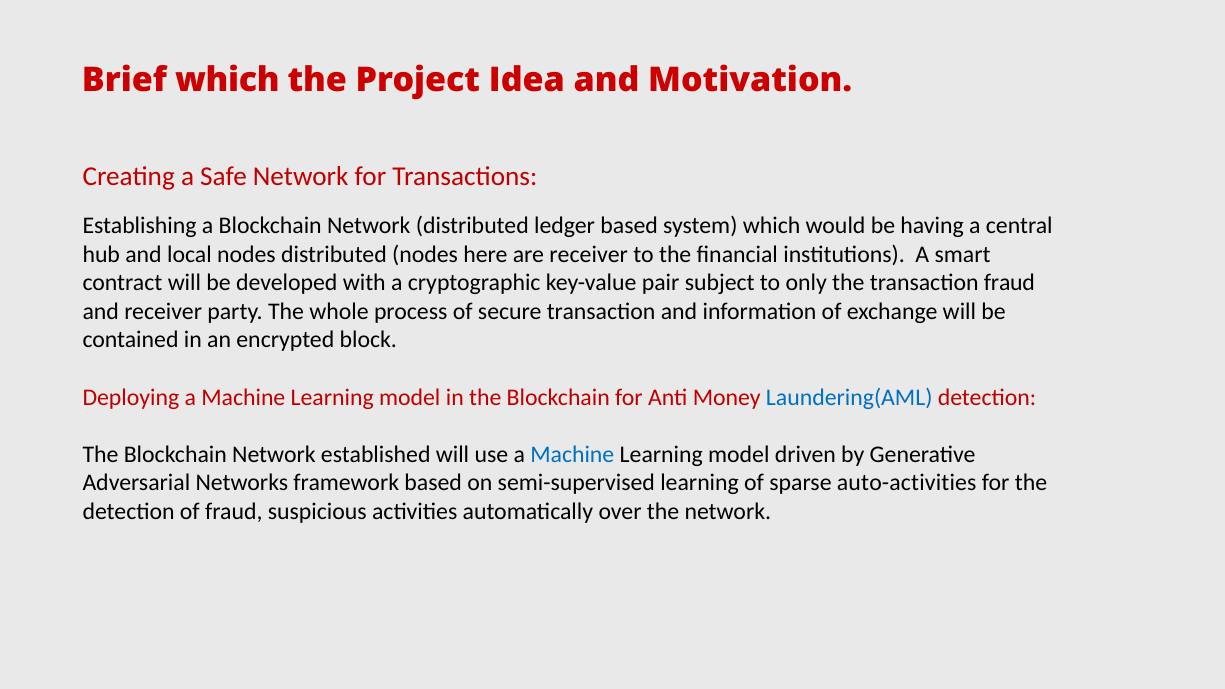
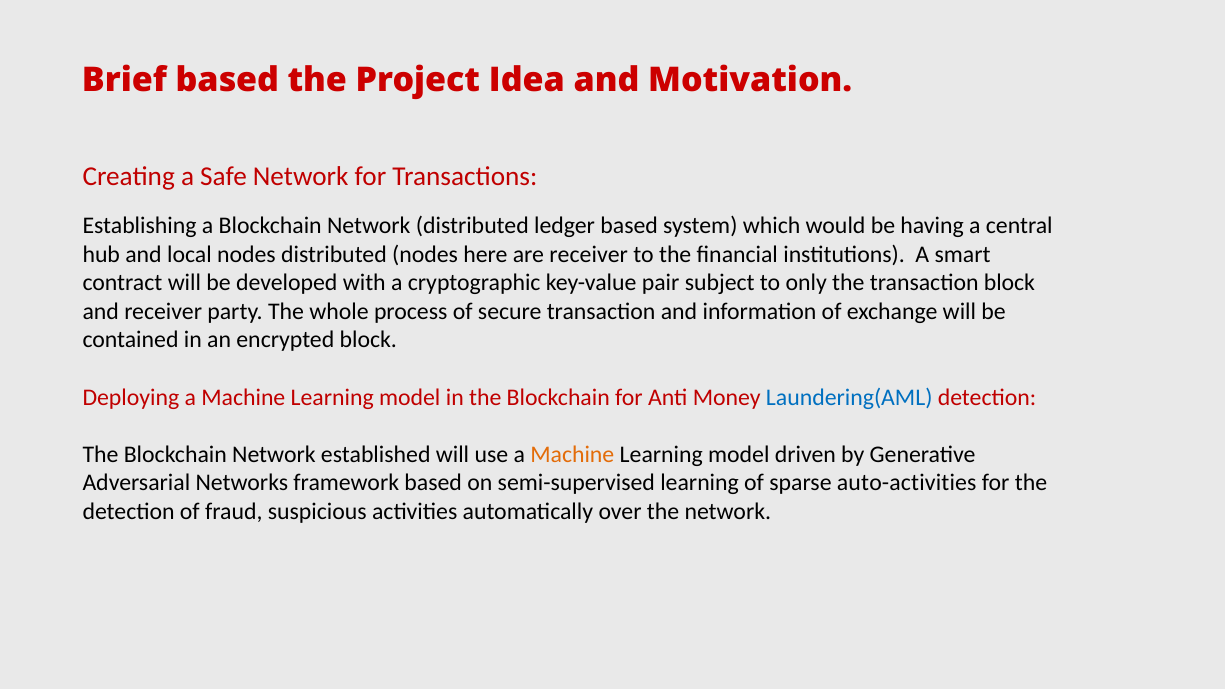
Brief which: which -> based
transaction fraud: fraud -> block
Machine at (572, 455) colour: blue -> orange
